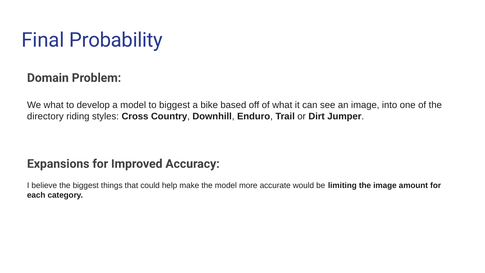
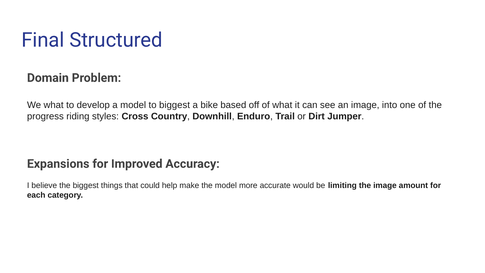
Probability: Probability -> Structured
directory: directory -> progress
